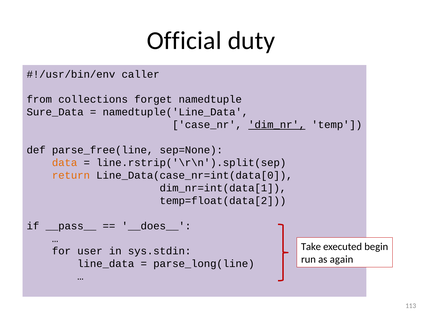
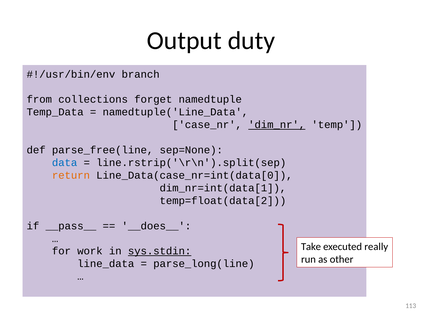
Official: Official -> Output
caller: caller -> branch
Sure_Data: Sure_Data -> Temp_Data
data colour: orange -> blue
begin: begin -> really
user: user -> work
sys.stdin underline: none -> present
again: again -> other
